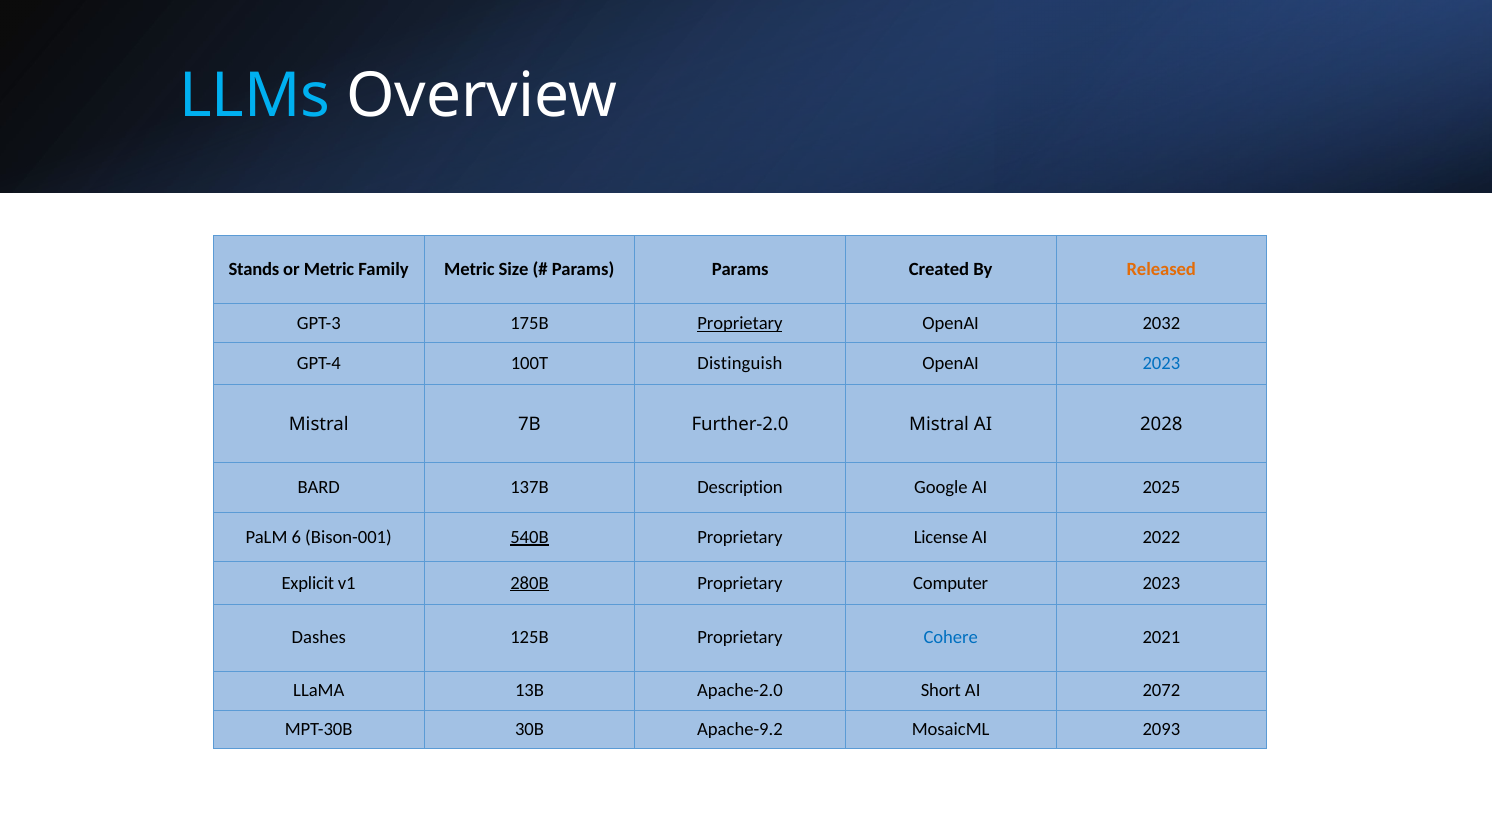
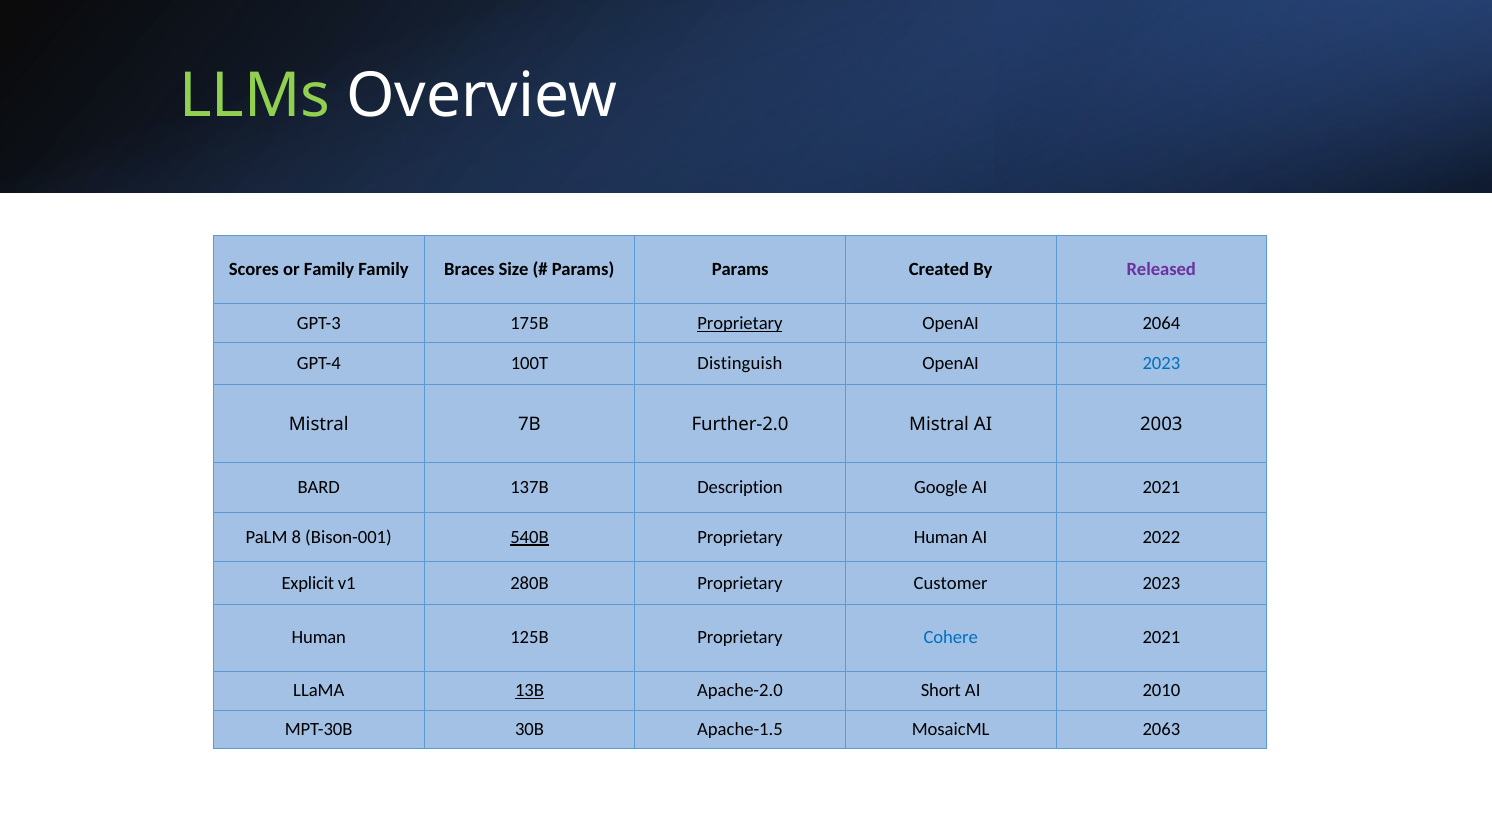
LLMs colour: light blue -> light green
Stands: Stands -> Scores
or Metric: Metric -> Family
Family Metric: Metric -> Braces
Released colour: orange -> purple
2032: 2032 -> 2064
2028: 2028 -> 2003
AI 2025: 2025 -> 2021
6: 6 -> 8
Proprietary License: License -> Human
280B underline: present -> none
Computer: Computer -> Customer
Dashes at (319, 638): Dashes -> Human
13B underline: none -> present
2072: 2072 -> 2010
Apache-9.2: Apache-9.2 -> Apache-1.5
2093: 2093 -> 2063
